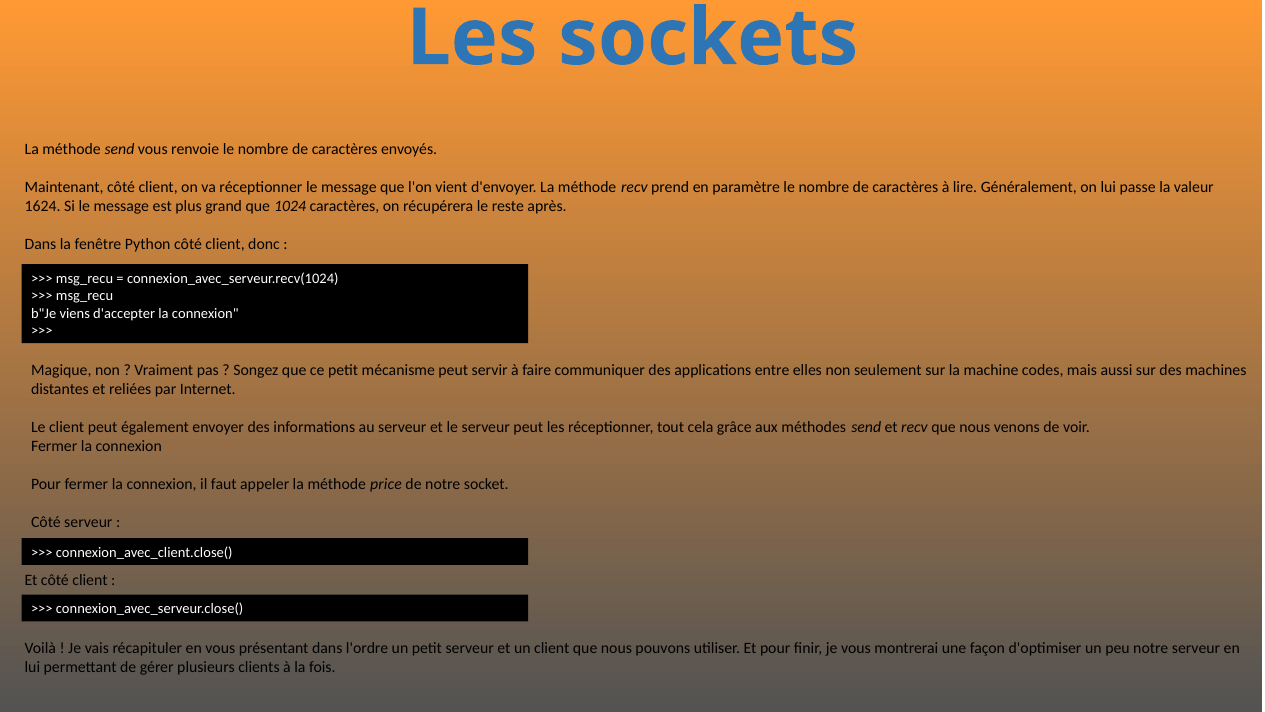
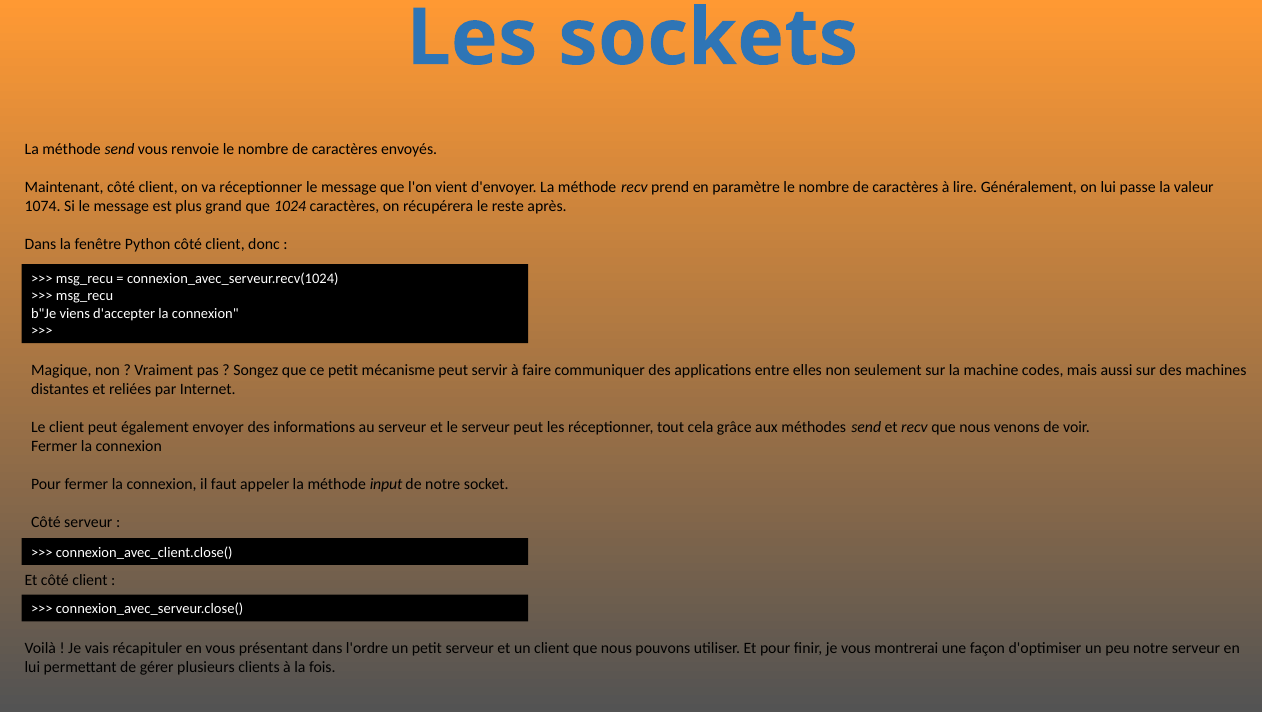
1624: 1624 -> 1074
price: price -> input
